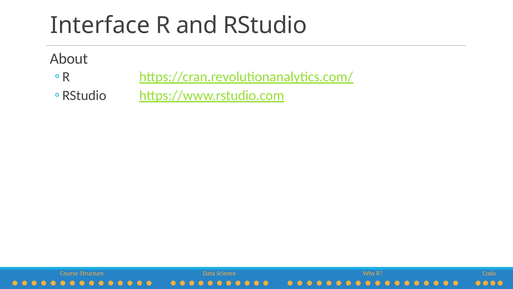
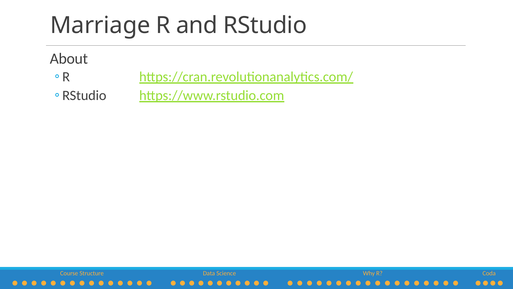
Interface: Interface -> Marriage
